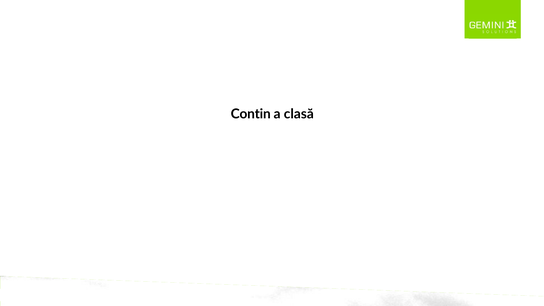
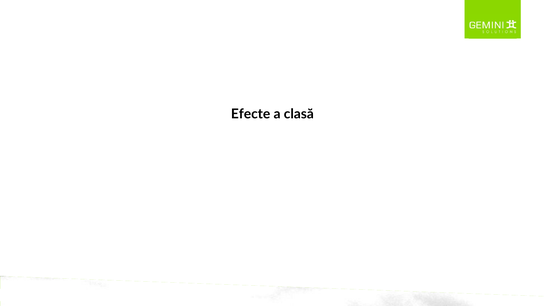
Contin: Contin -> Efecte
